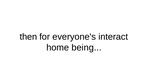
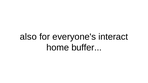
then: then -> also
being: being -> buffer
